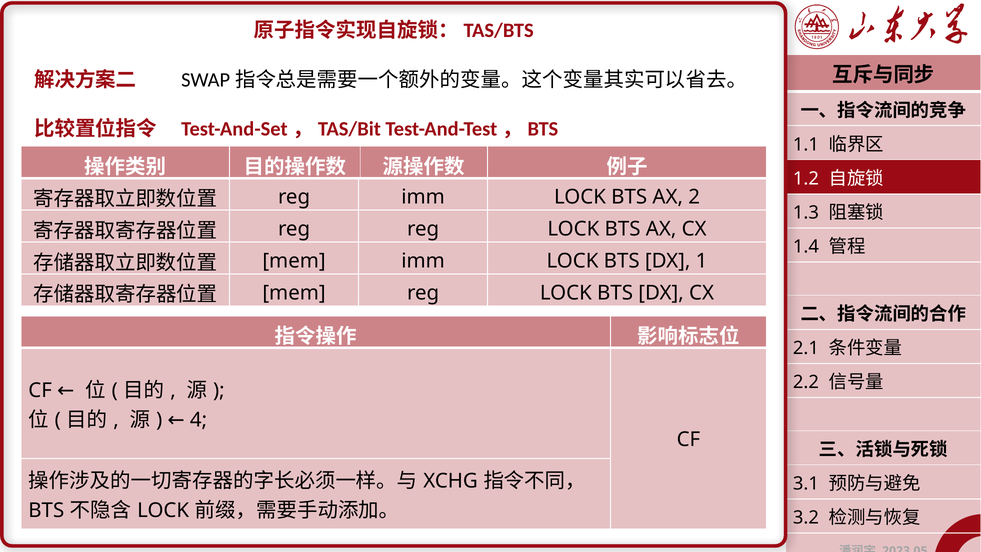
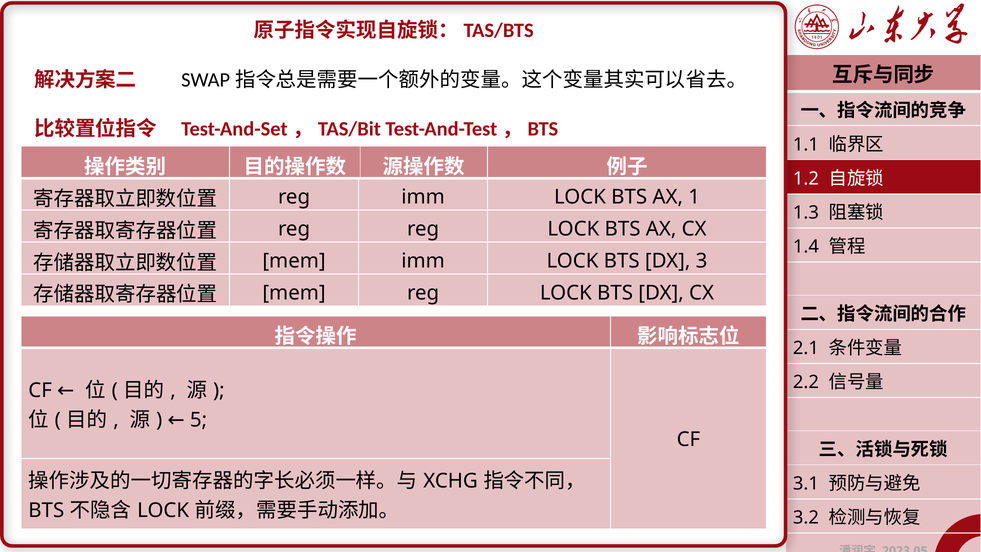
2: 2 -> 1
1: 1 -> 3
4: 4 -> 5
